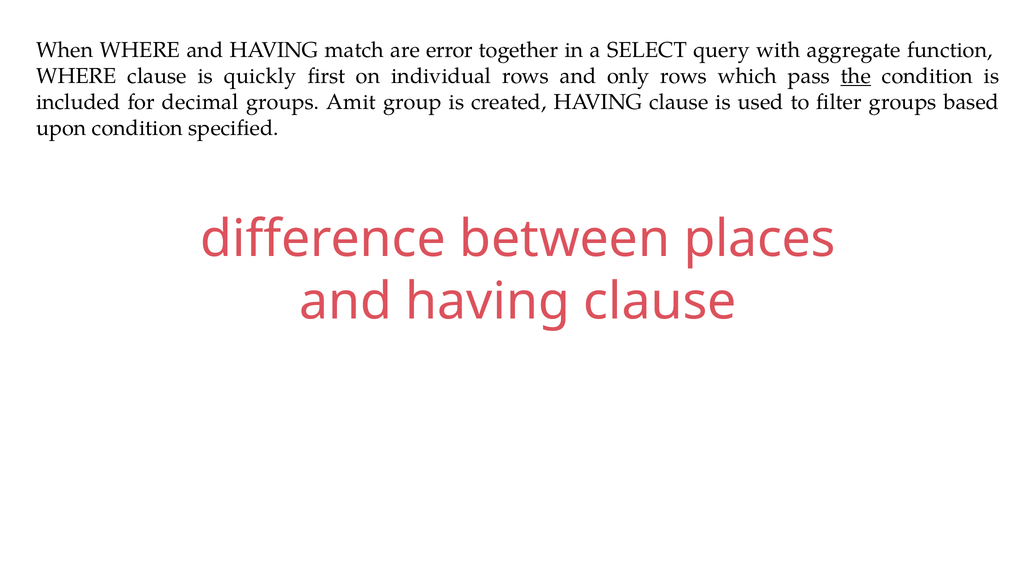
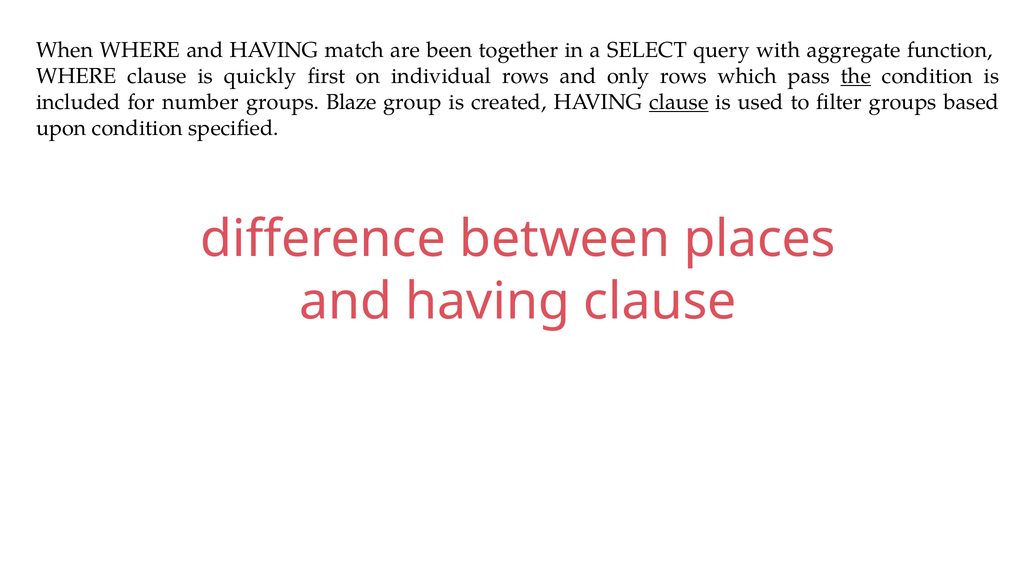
error: error -> been
decimal: decimal -> number
Amit: Amit -> Blaze
clause at (679, 102) underline: none -> present
